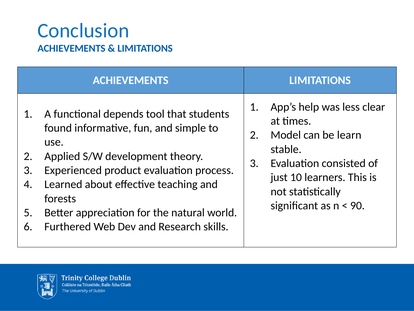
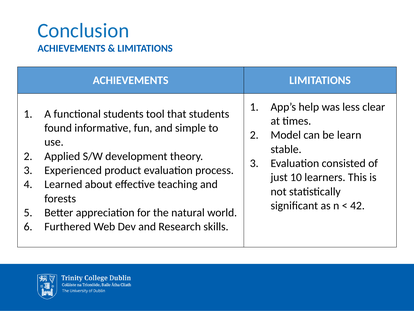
functional depends: depends -> students
90: 90 -> 42
